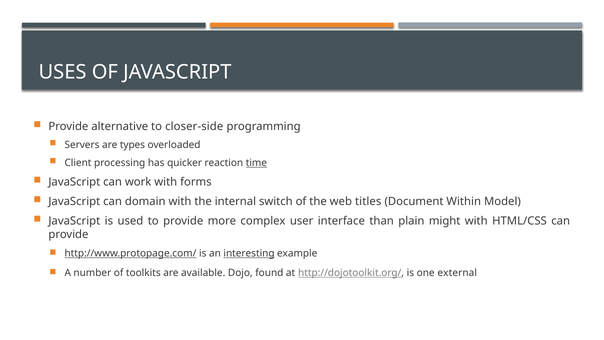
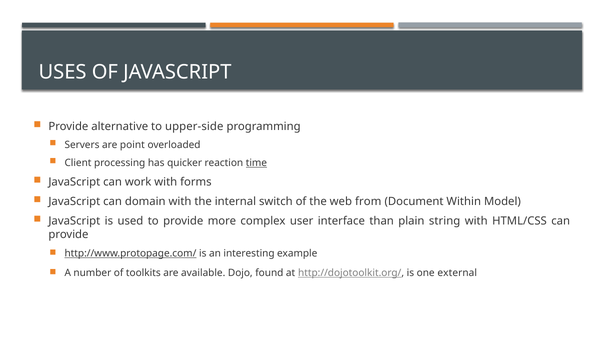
closer-side: closer-side -> upper-side
types: types -> point
titles: titles -> from
might: might -> string
interesting underline: present -> none
